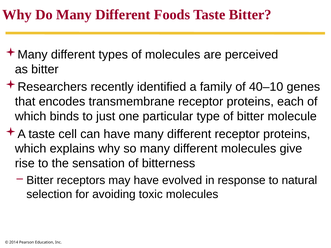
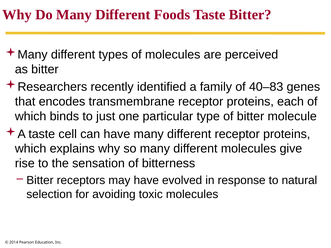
40–10: 40–10 -> 40–83
